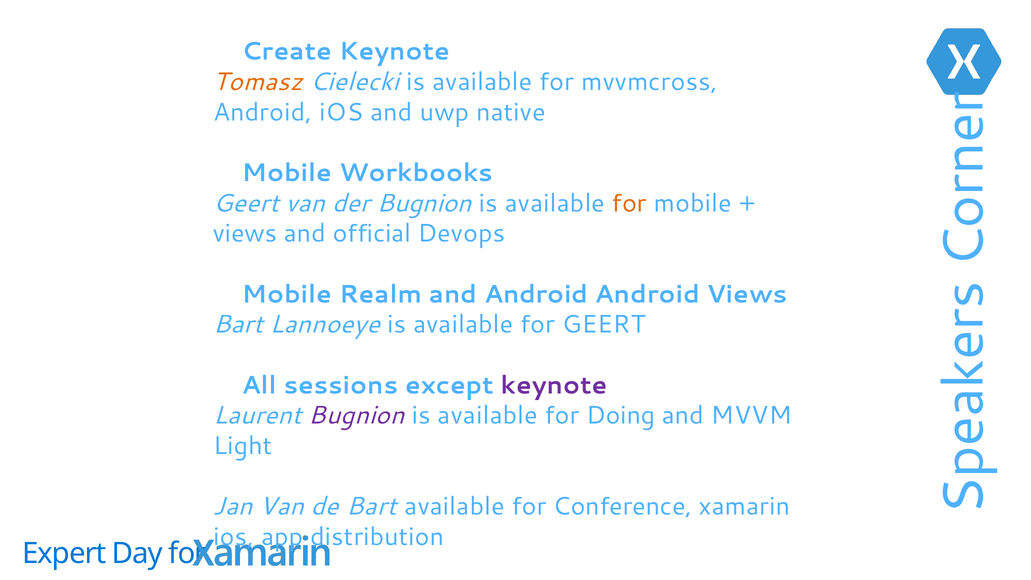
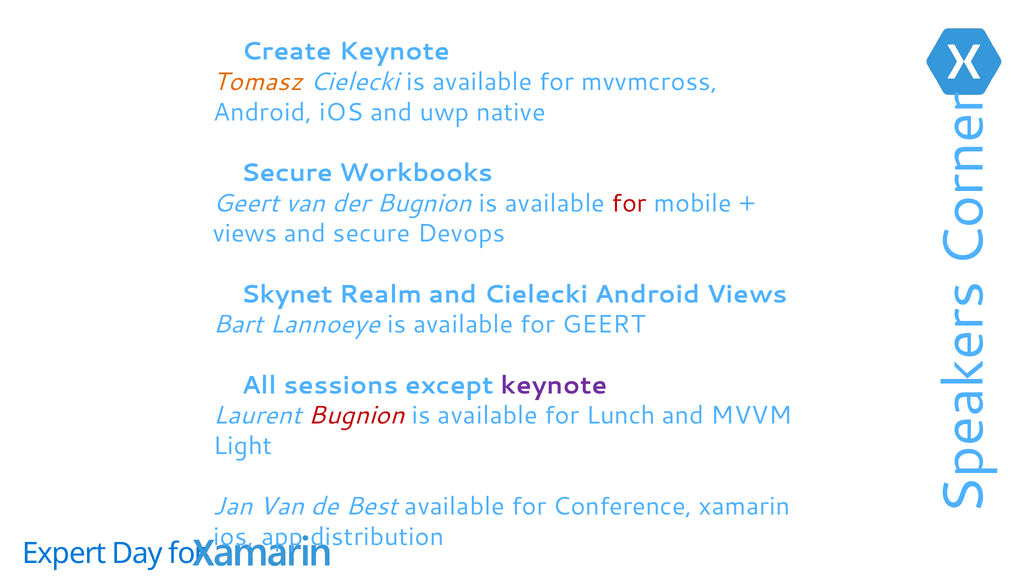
Mobile at (287, 173): Mobile -> Secure
for at (629, 203) colour: orange -> red
and official: official -> secure
Mobile at (287, 294): Mobile -> Skynet
and Android: Android -> Cielecki
Bugnion at (356, 415) colour: purple -> red
Doing: Doing -> Lunch
de Bart: Bart -> Best
